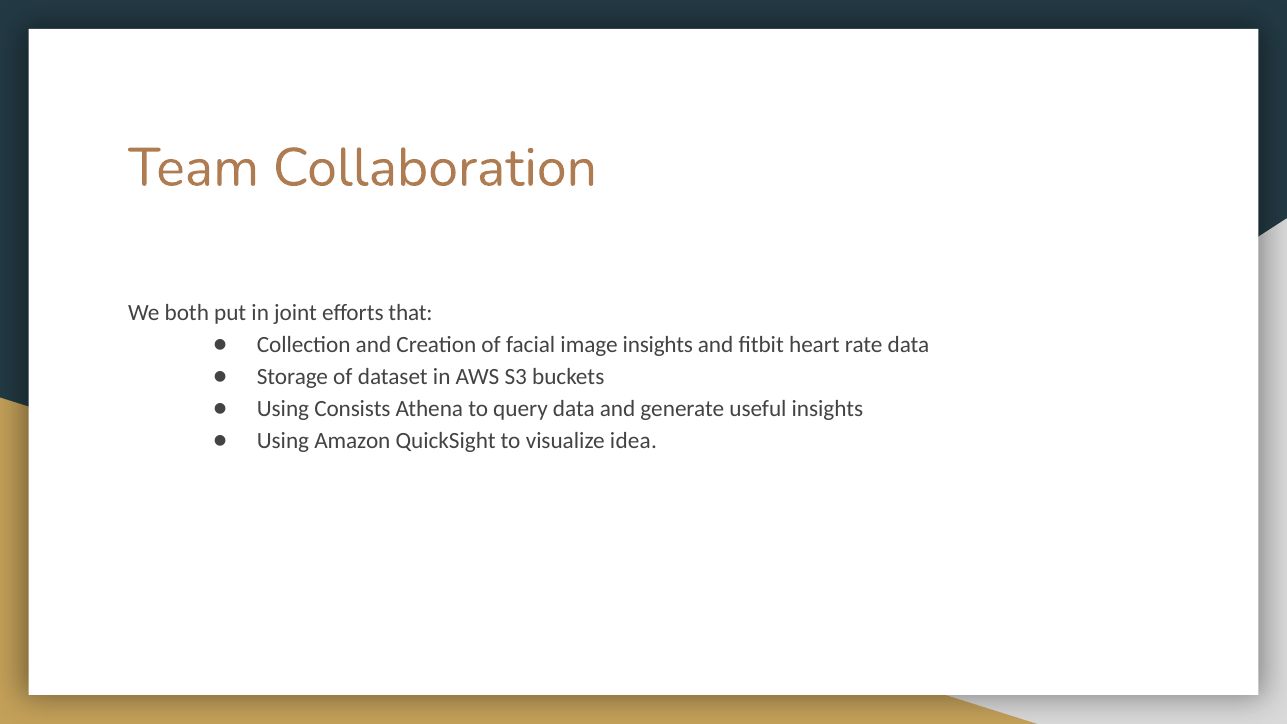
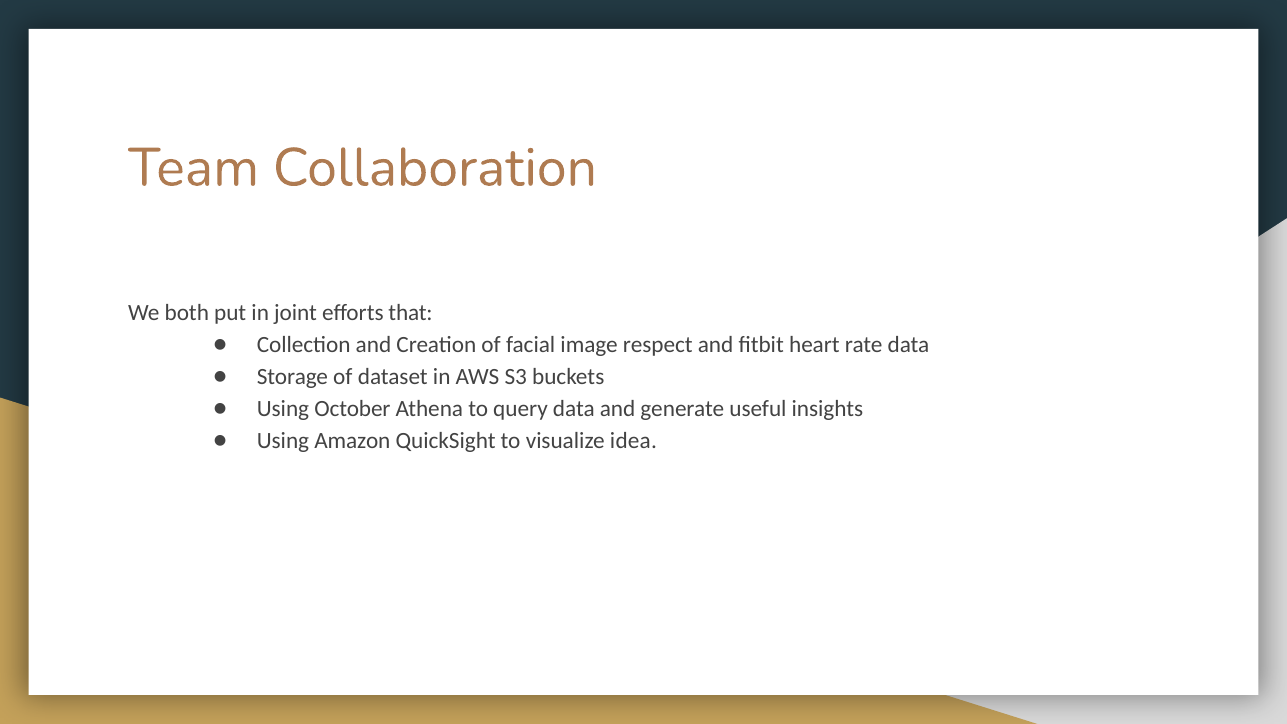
image insights: insights -> respect
Consists: Consists -> October
